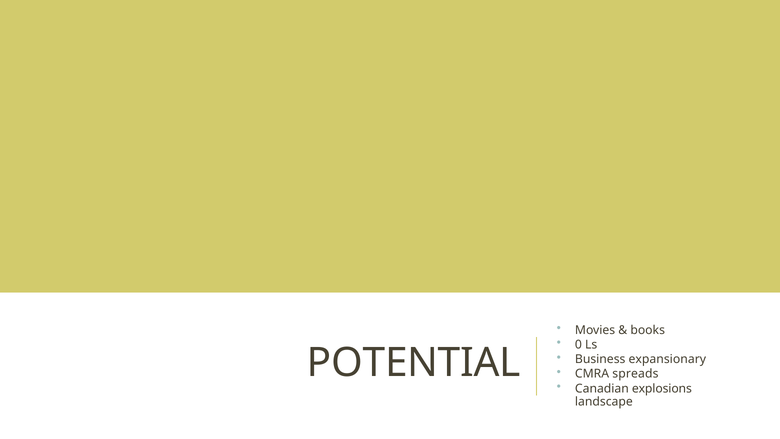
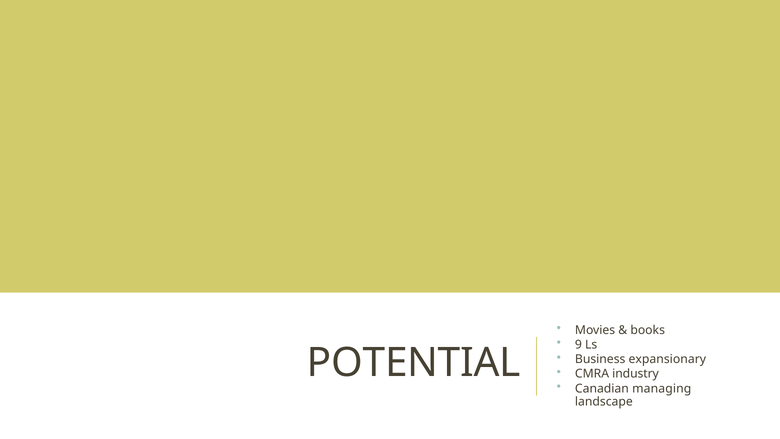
0: 0 -> 9
spreads: spreads -> industry
explosions: explosions -> managing
